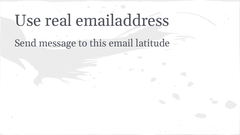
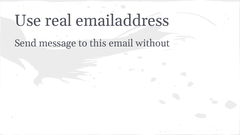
latitude: latitude -> without
